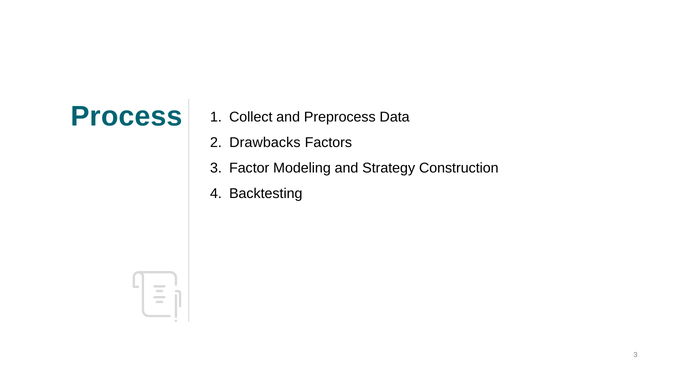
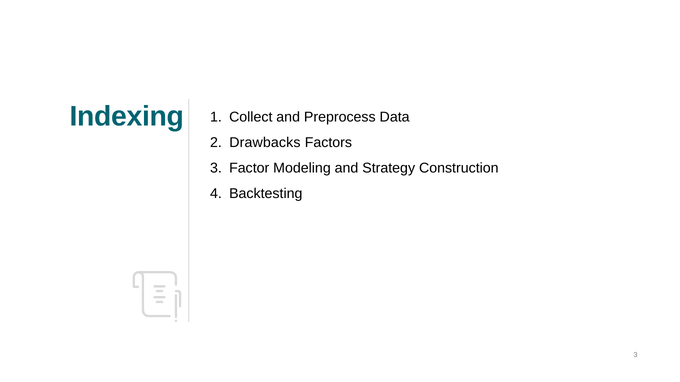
Process: Process -> Indexing
